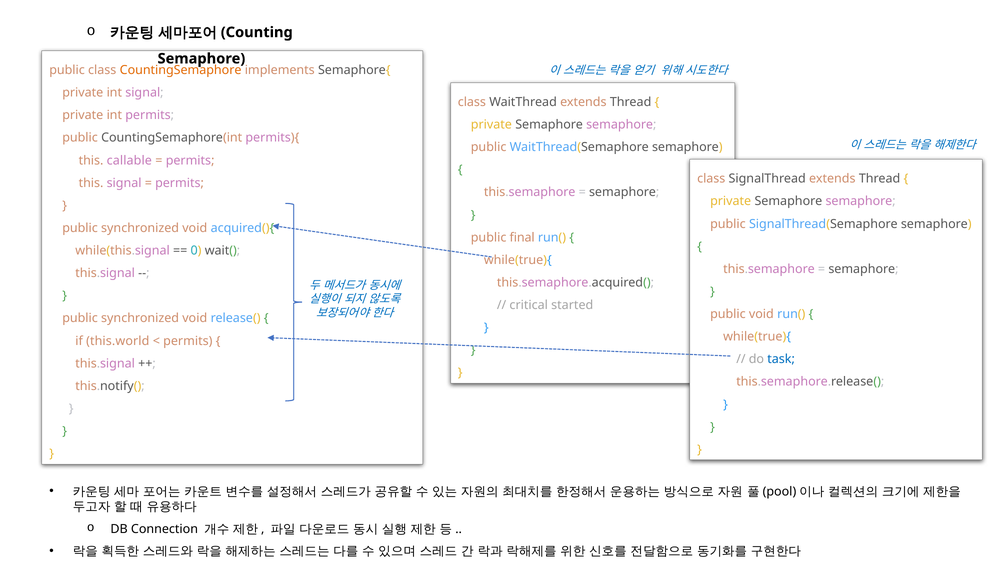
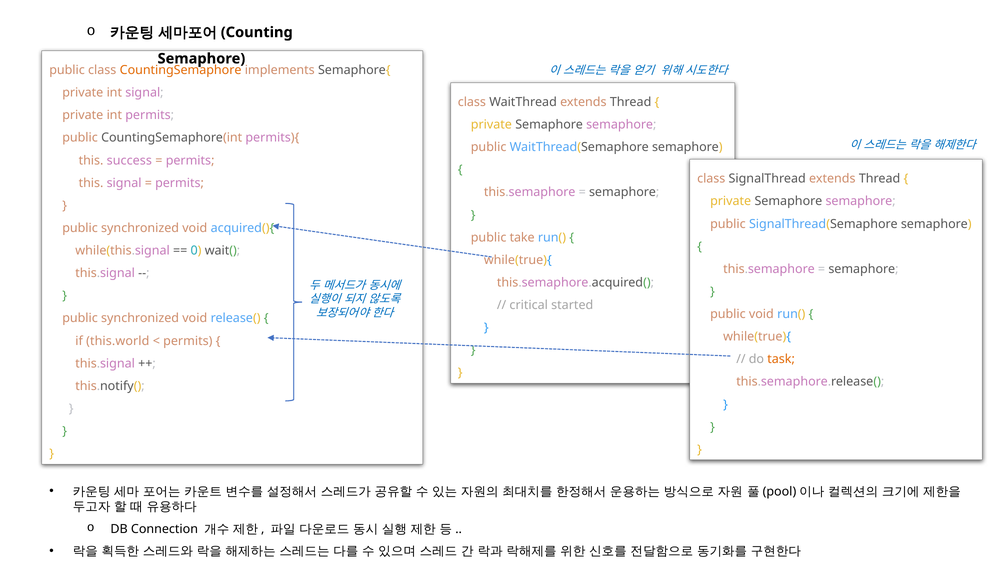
callable: callable -> success
final: final -> take
task colour: blue -> orange
